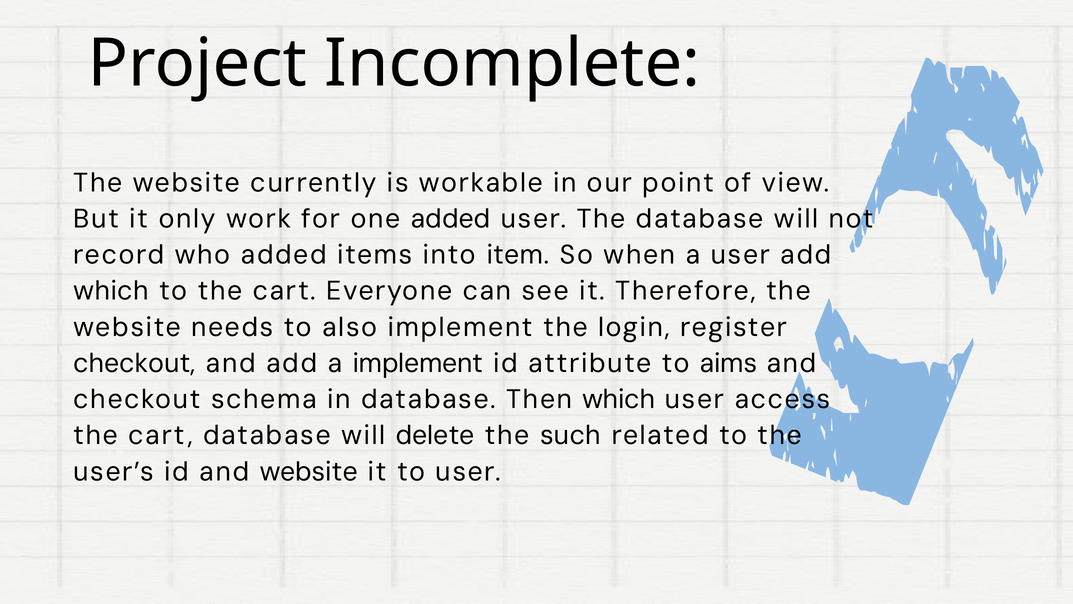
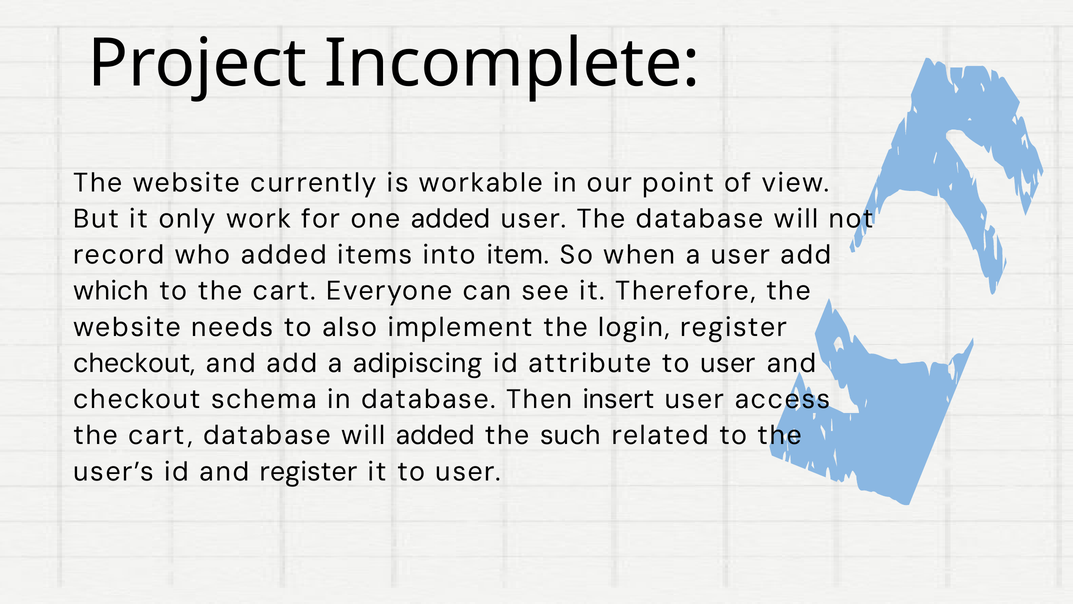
a implement: implement -> adipiscing
attribute to aims: aims -> user
Then which: which -> insert
will delete: delete -> added
and website: website -> register
